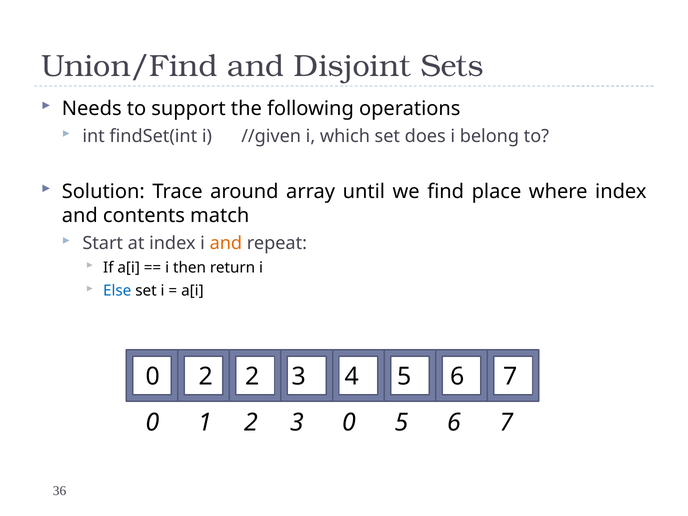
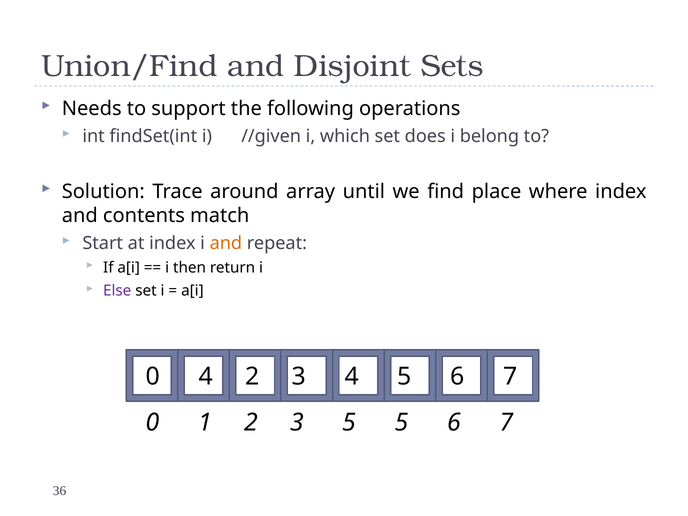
Else colour: blue -> purple
0 2: 2 -> 4
3 0: 0 -> 5
